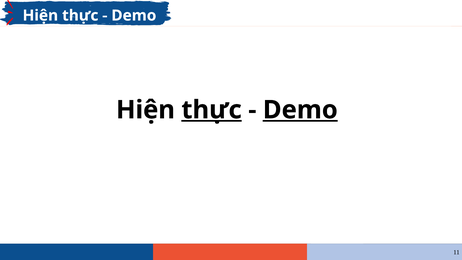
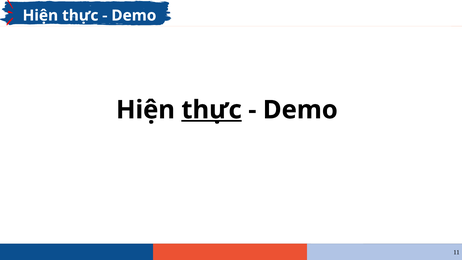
Demo at (300, 110) underline: present -> none
